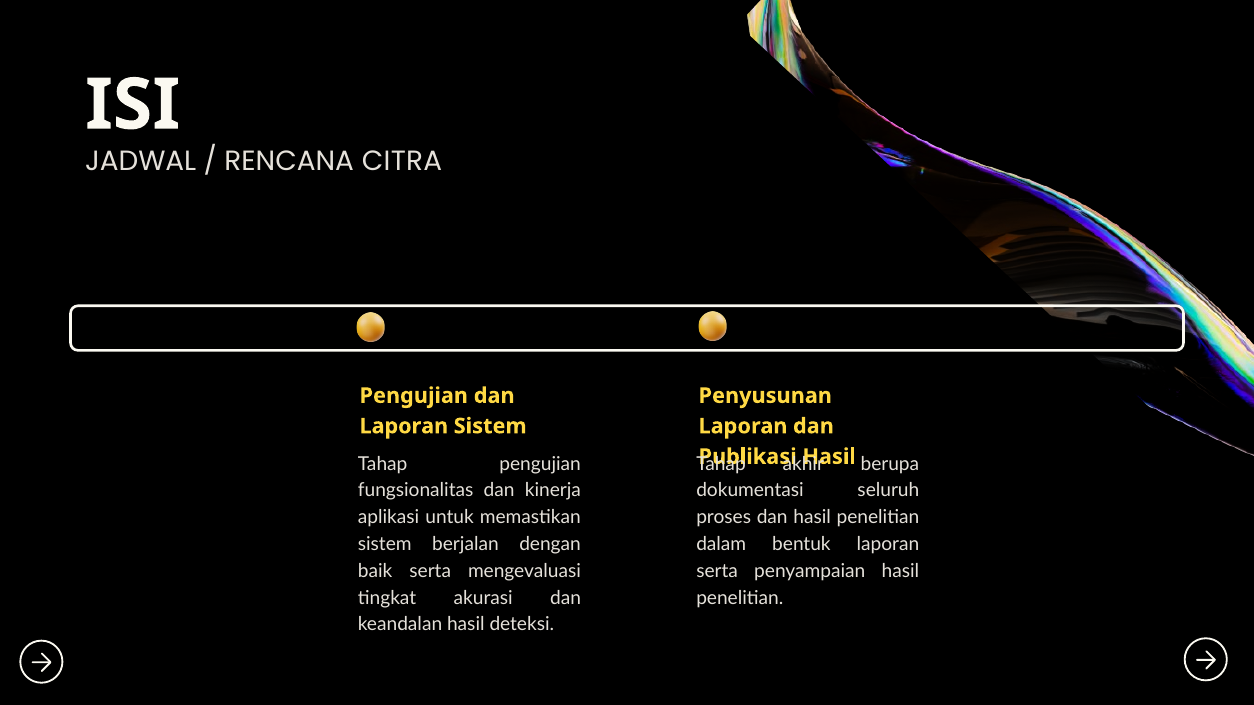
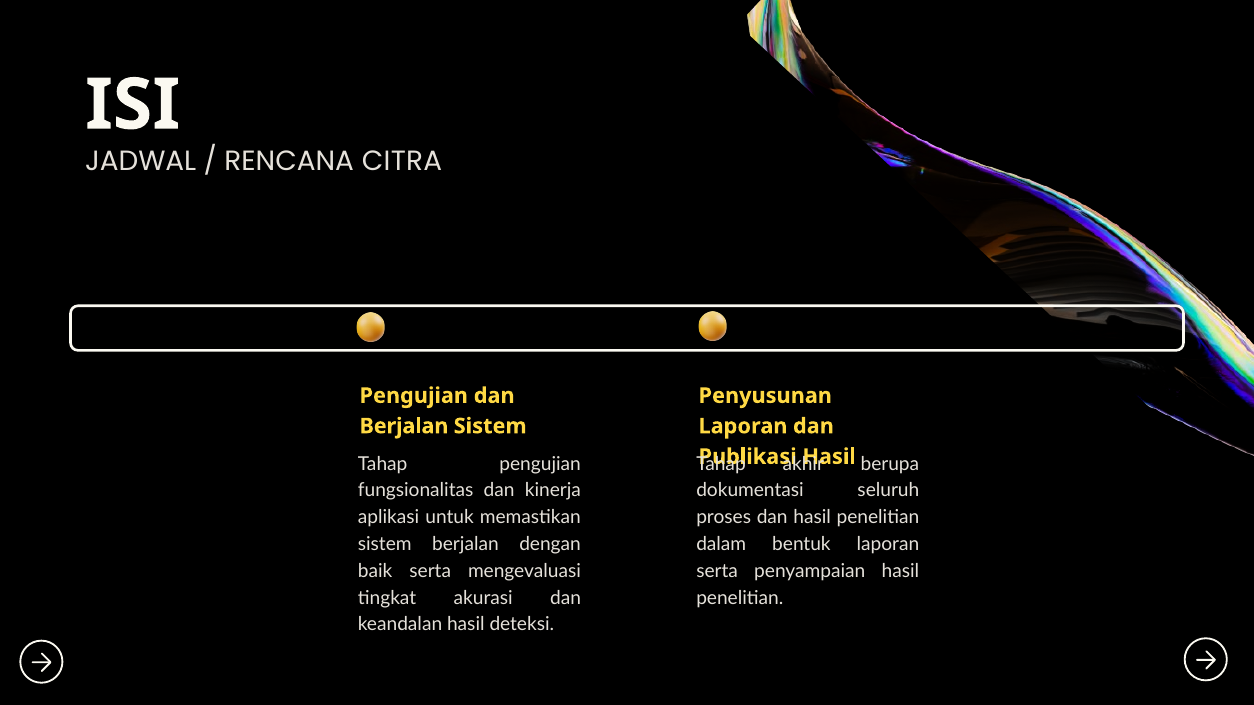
Laporan at (404, 426): Laporan -> Berjalan
